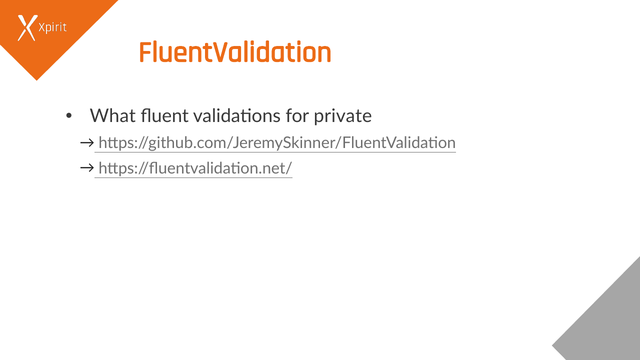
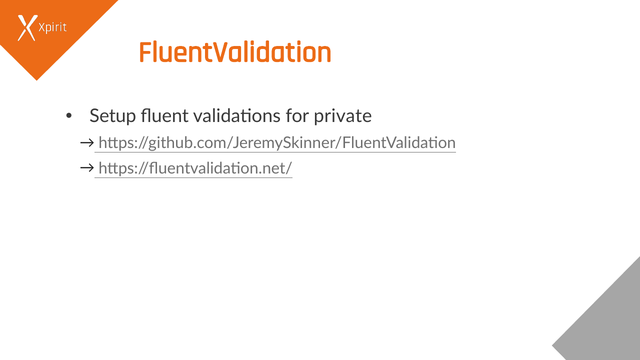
What: What -> Setup
